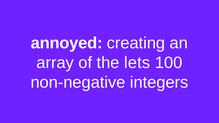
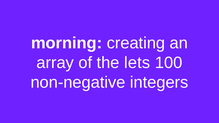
annoyed: annoyed -> morning
